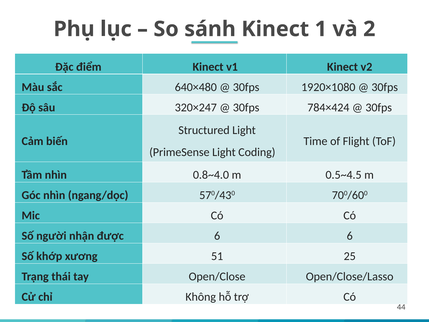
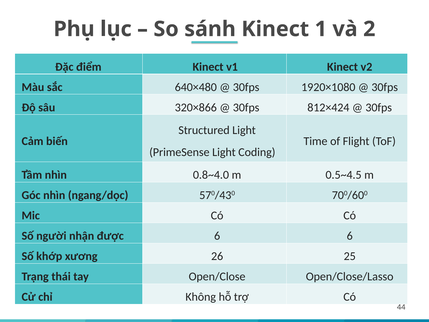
320×247: 320×247 -> 320×866
784×424: 784×424 -> 812×424
51: 51 -> 26
